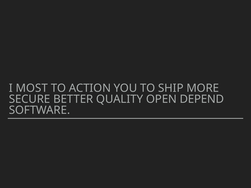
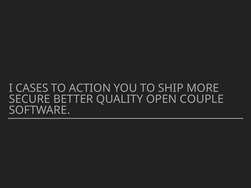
MOST: MOST -> CASES
DEPEND: DEPEND -> COUPLE
